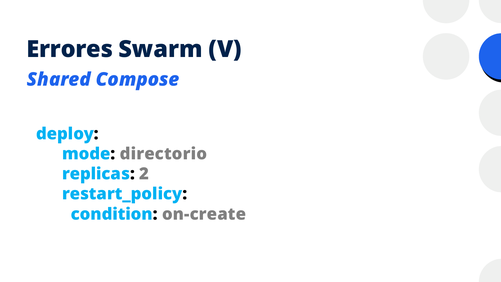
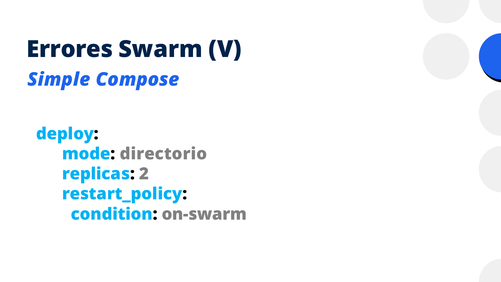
Shared: Shared -> Simple
on-create: on-create -> on-swarm
